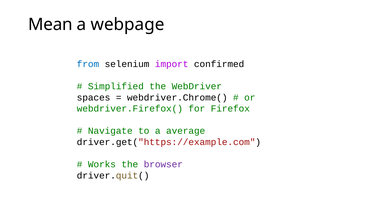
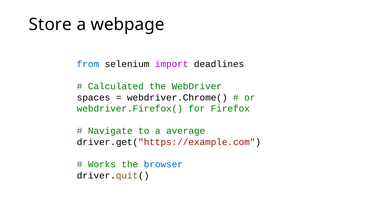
Mean: Mean -> Store
confirmed: confirmed -> deadlines
Simplified: Simplified -> Calculated
browser colour: purple -> blue
